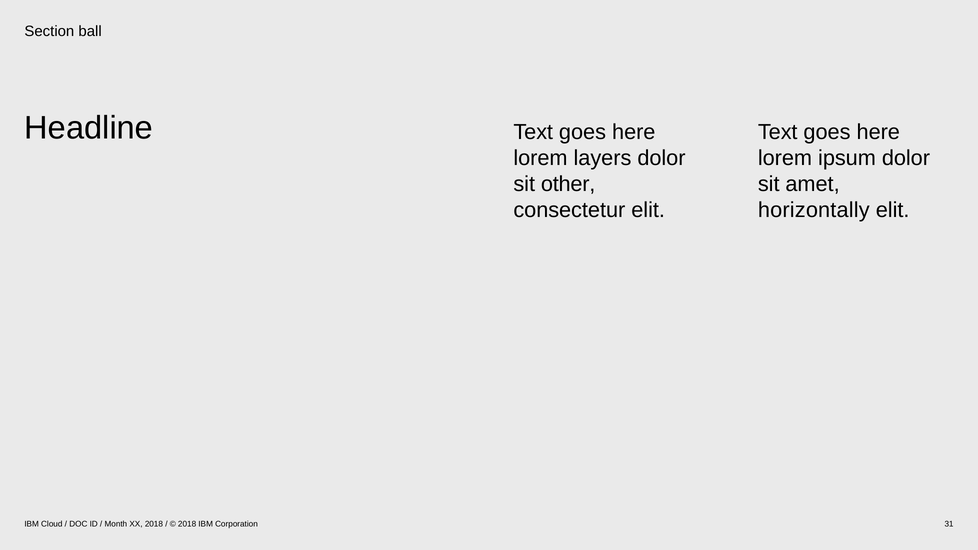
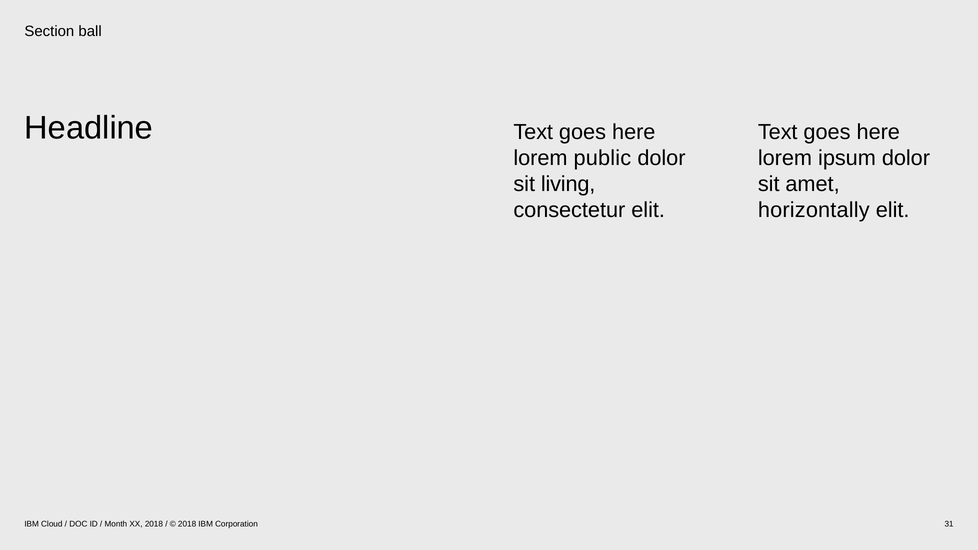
layers: layers -> public
other: other -> living
